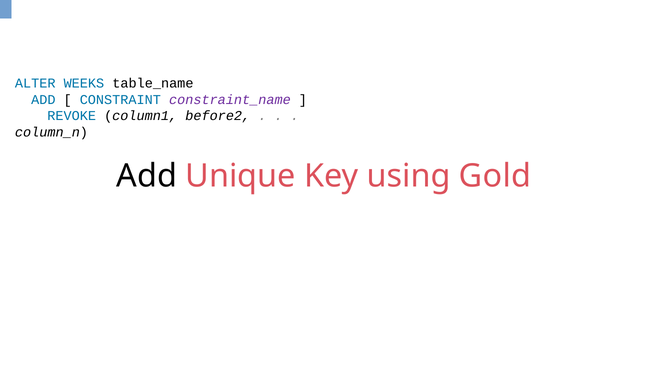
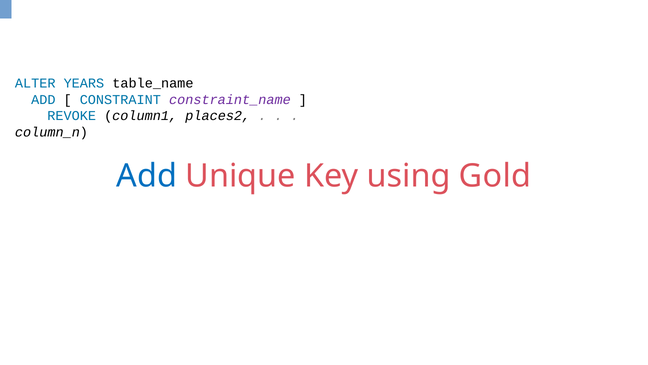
WEEKS: WEEKS -> YEARS
before2: before2 -> places2
Add at (147, 176) colour: black -> blue
